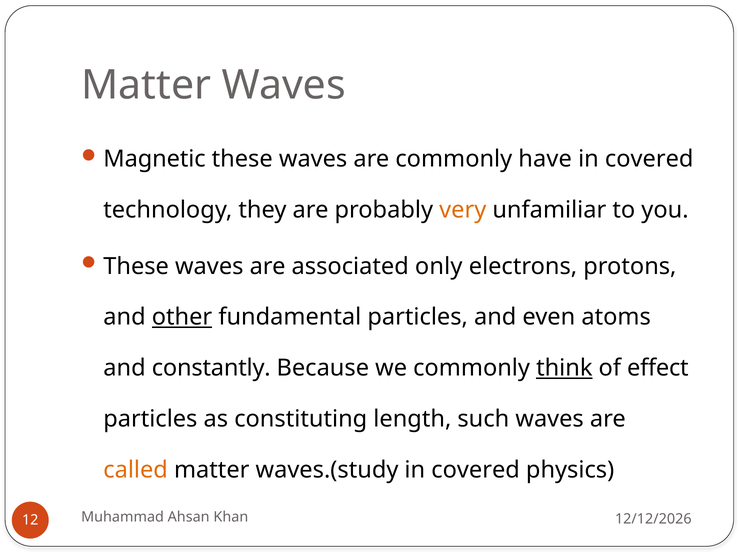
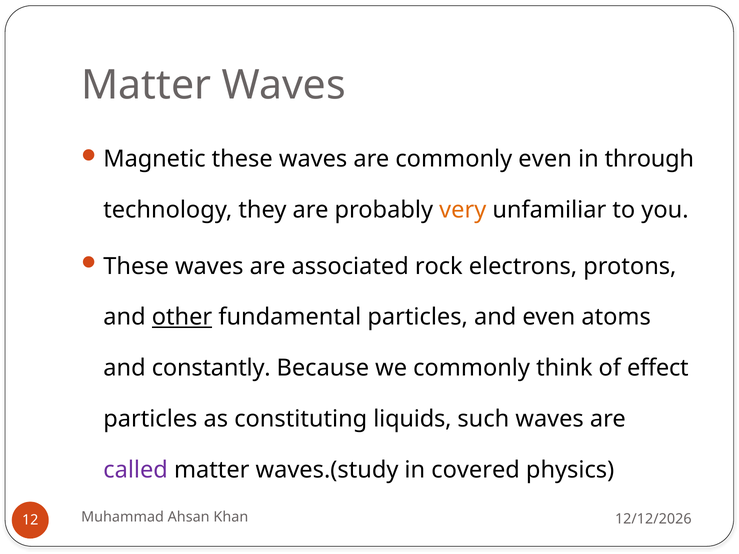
commonly have: have -> even
covered at (649, 159): covered -> through
only: only -> rock
think underline: present -> none
length: length -> liquids
called colour: orange -> purple
